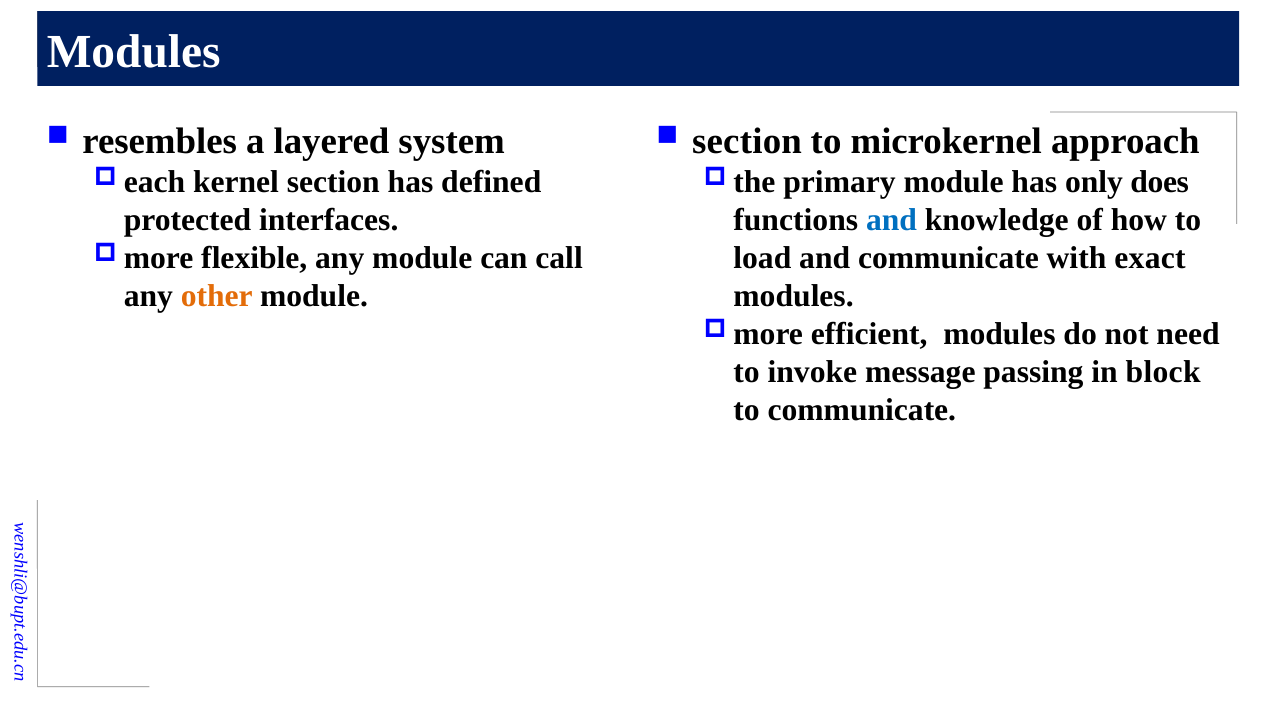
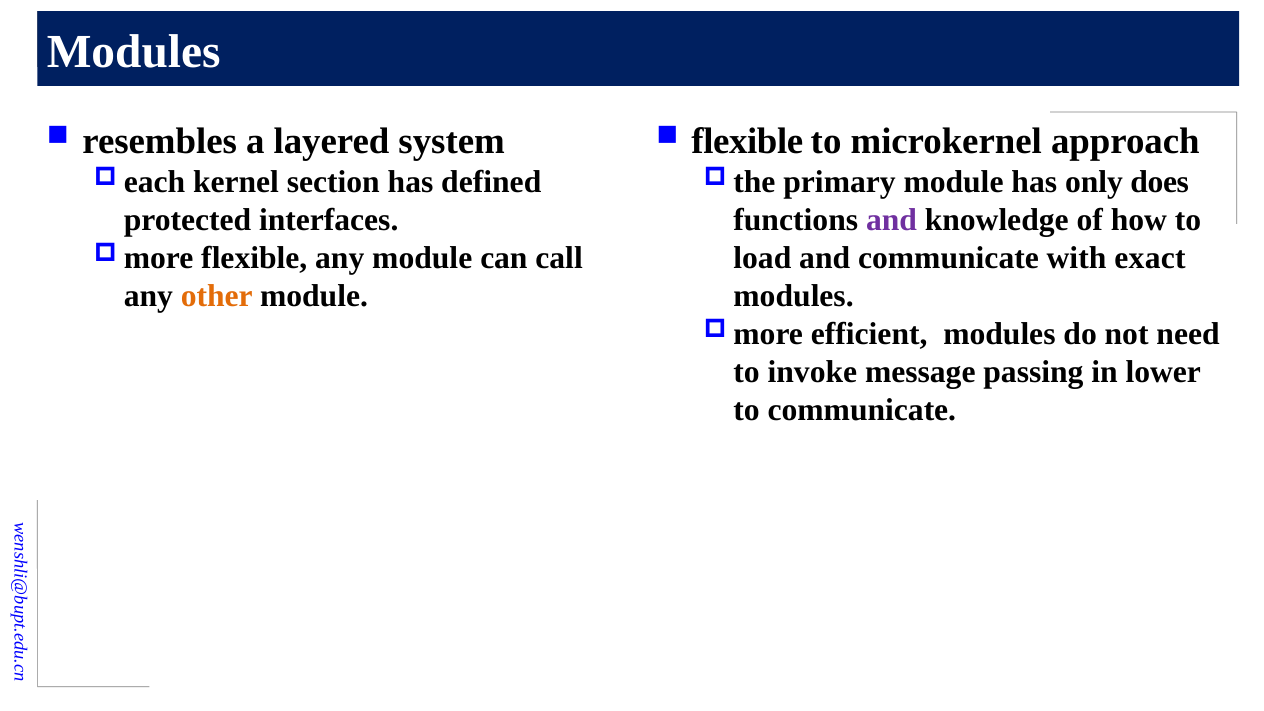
section at (747, 141): section -> flexible
and at (891, 220) colour: blue -> purple
block: block -> lower
